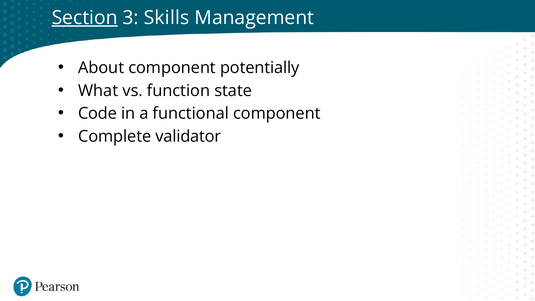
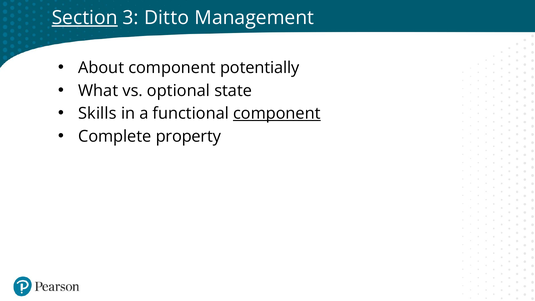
Skills: Skills -> Ditto
function: function -> optional
Code: Code -> Skills
component at (277, 113) underline: none -> present
validator: validator -> property
